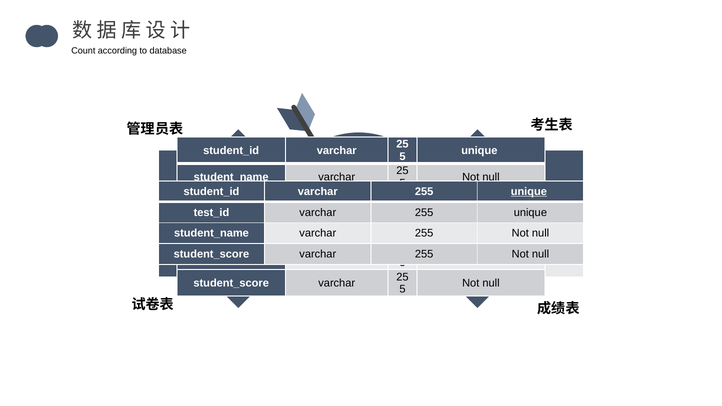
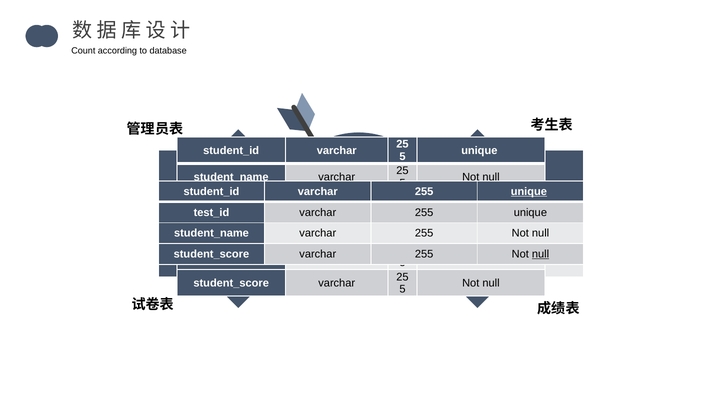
null at (541, 254) underline: none -> present
